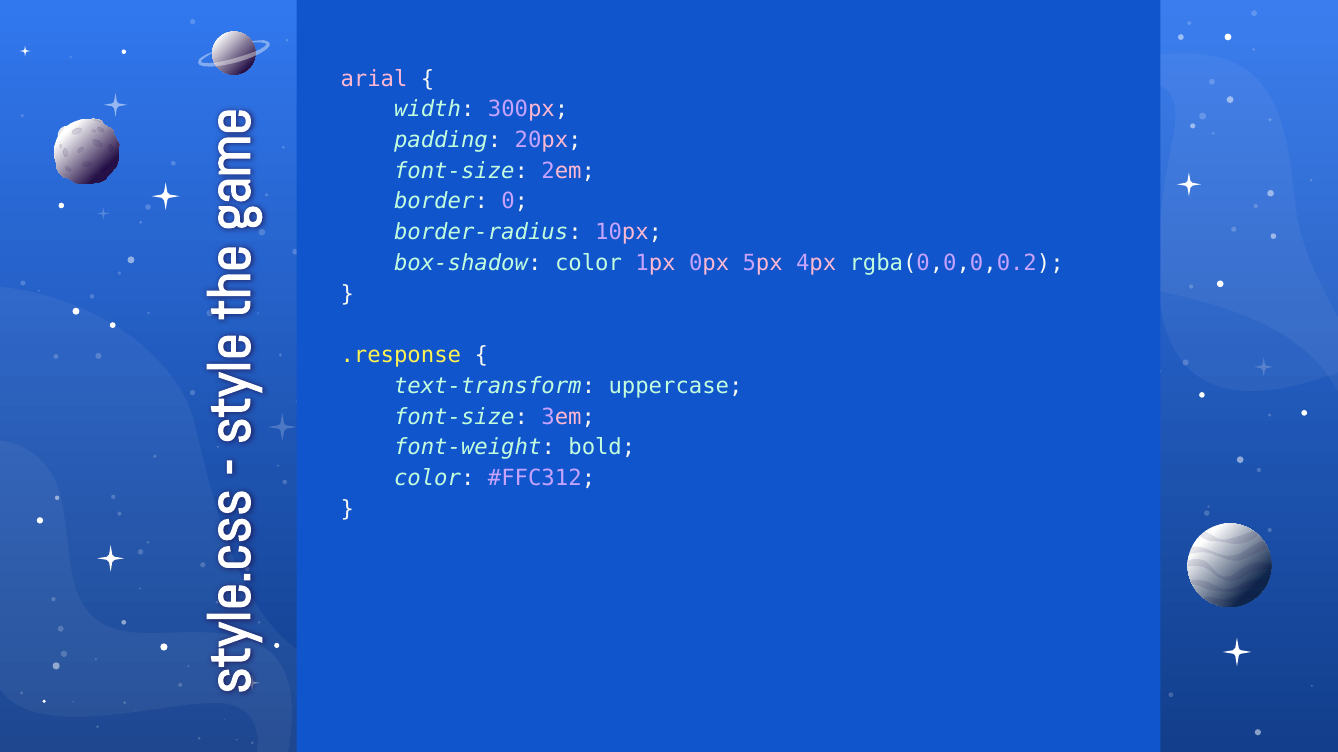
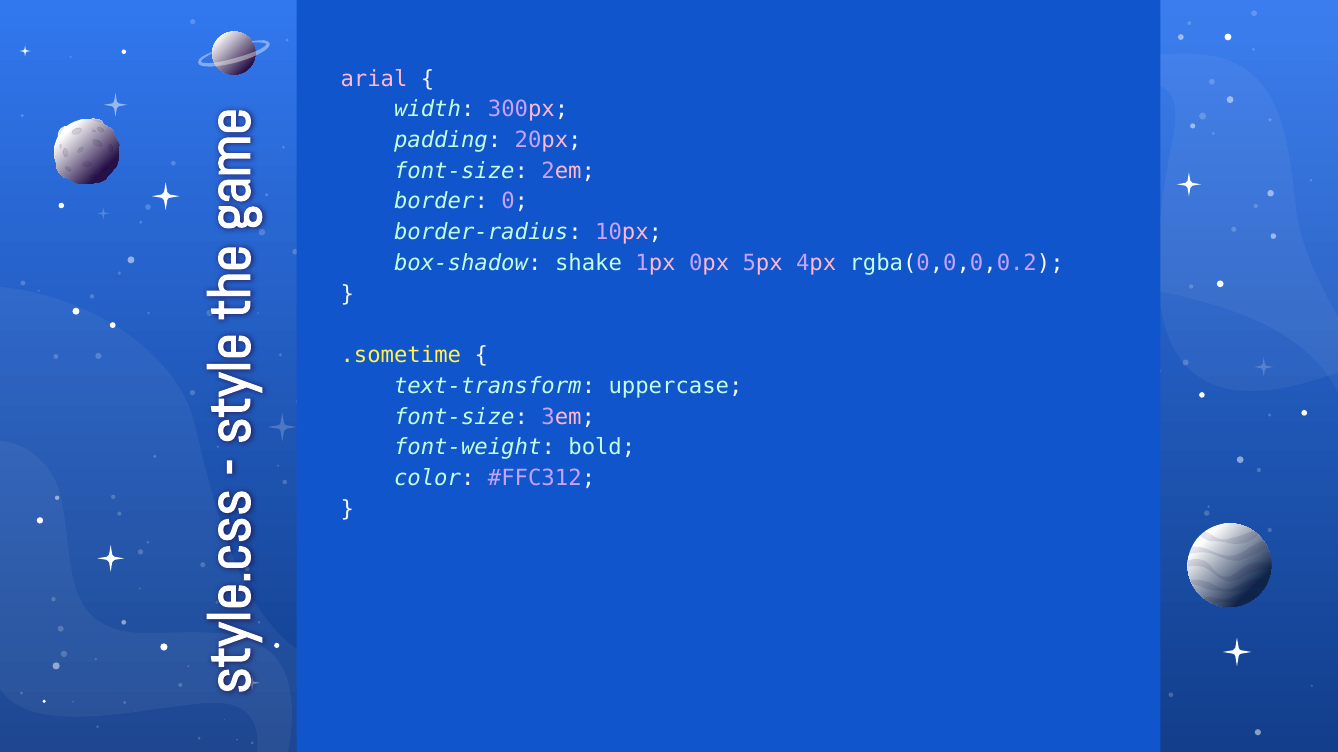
box-shadow color: color -> shake
.response: .response -> .sometime
